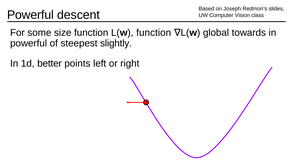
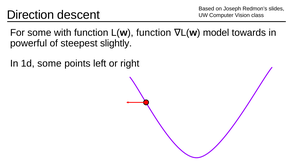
Powerful at (30, 15): Powerful -> Direction
size: size -> with
global: global -> model
1d better: better -> some
